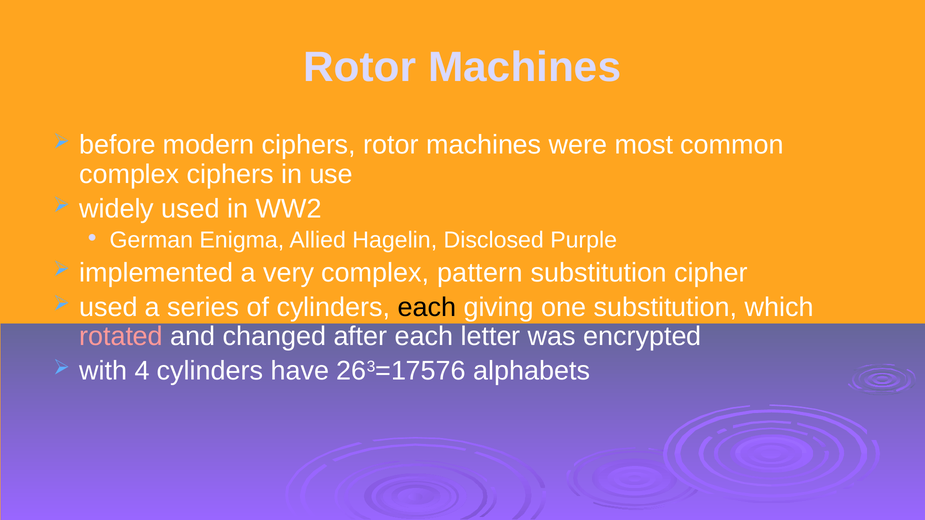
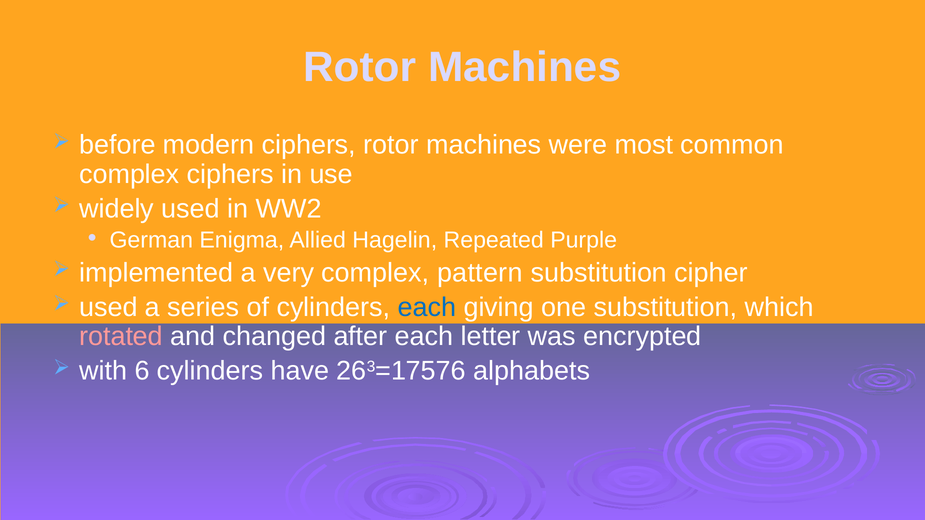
Disclosed: Disclosed -> Repeated
each at (427, 307) colour: black -> blue
4: 4 -> 6
